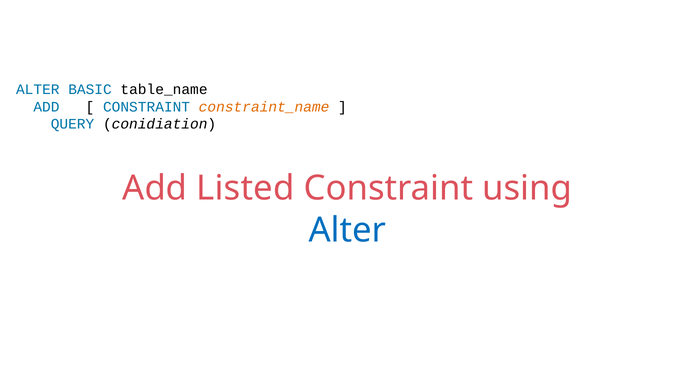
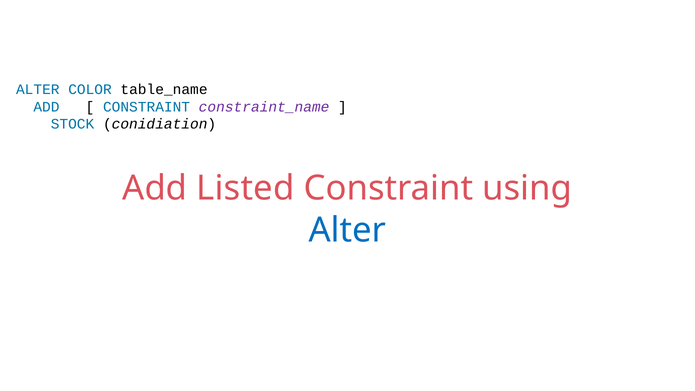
BASIC: BASIC -> COLOR
constraint_name colour: orange -> purple
QUERY: QUERY -> STOCK
